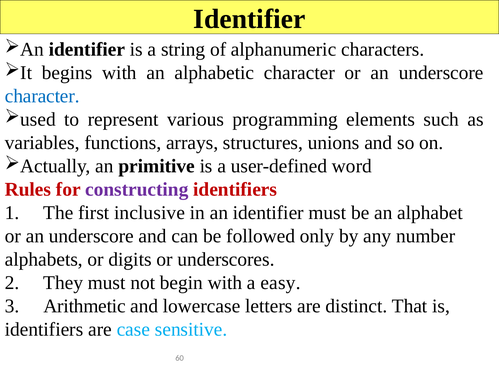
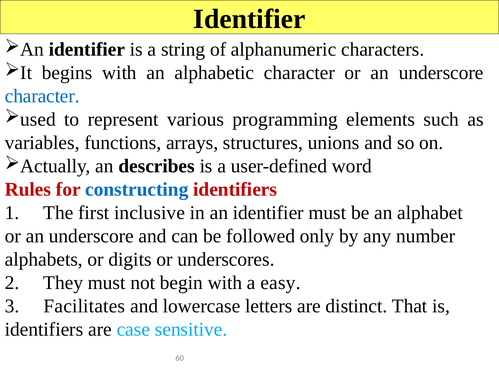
primitive: primitive -> describes
constructing colour: purple -> blue
Arithmetic: Arithmetic -> Facilitates
